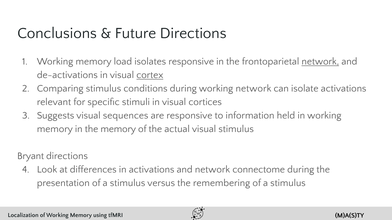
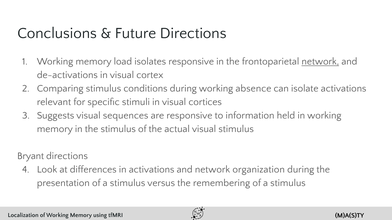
cortex underline: present -> none
working network: network -> absence
the memory: memory -> stimulus
connectome: connectome -> organization
